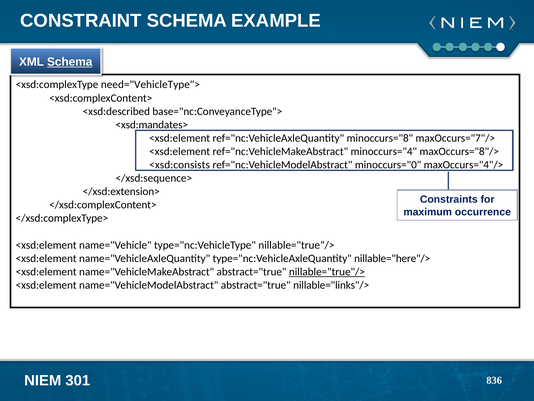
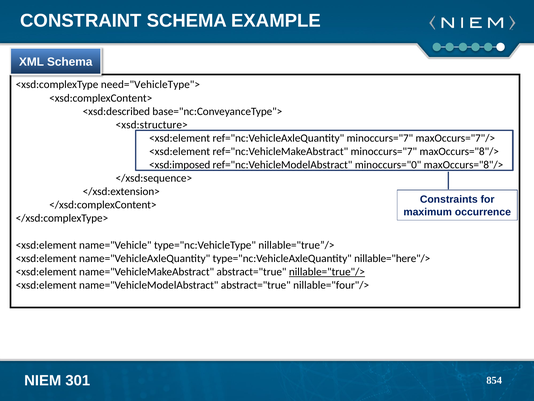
Schema at (70, 62) underline: present -> none
<xsd:mandates>: <xsd:mandates> -> <xsd:structure>
ref="nc:VehicleAxleQuantity minoccurs="8: minoccurs="8 -> minoccurs="7
ref="nc:VehicleMakeAbstract minoccurs="4: minoccurs="4 -> minoccurs="7
<xsd:consists: <xsd:consists -> <xsd:imposed
minoccurs="0 maxOccurs="4"/>: maxOccurs="4"/> -> maxOccurs="8"/>
nillable="links"/>: nillable="links"/> -> nillable="four"/>
836: 836 -> 854
